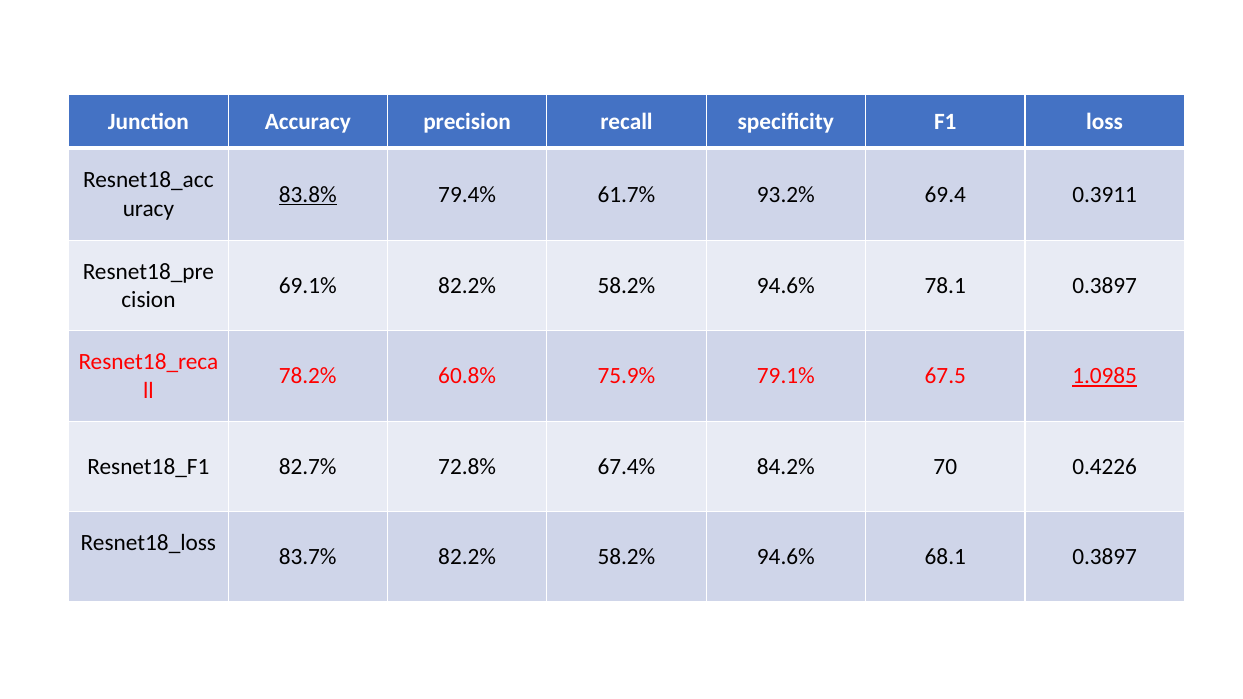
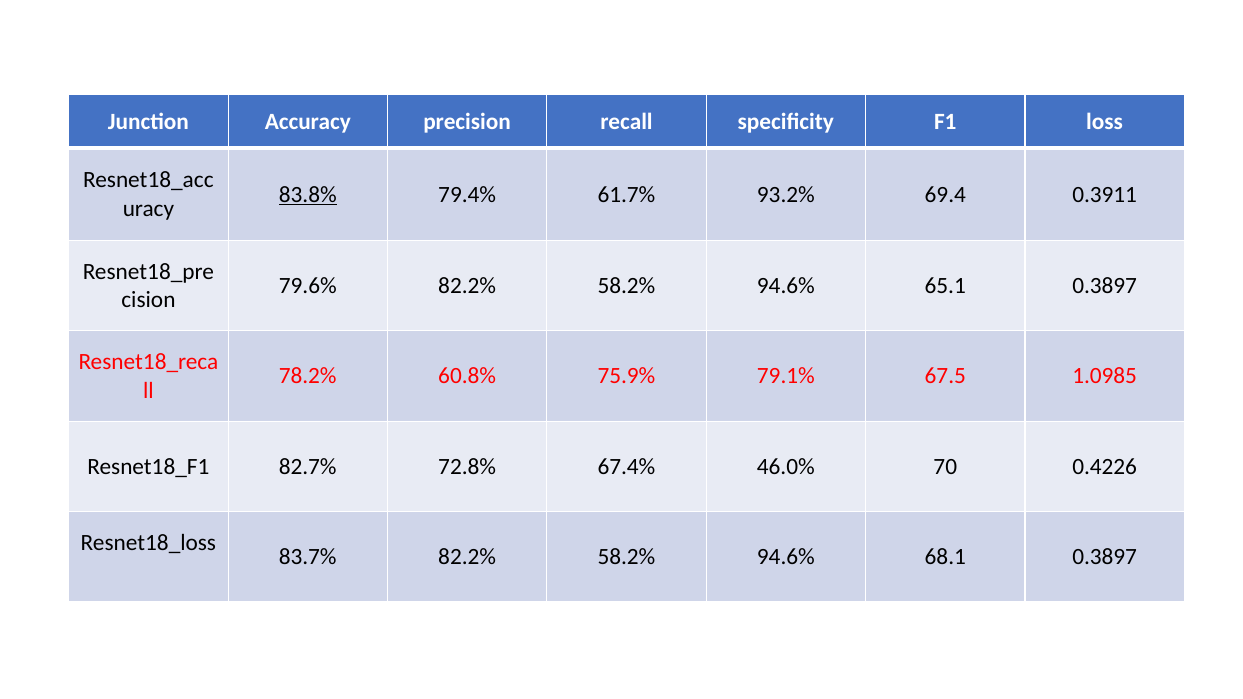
69.1%: 69.1% -> 79.6%
78.1: 78.1 -> 65.1
1.0985 underline: present -> none
84.2%: 84.2% -> 46.0%
